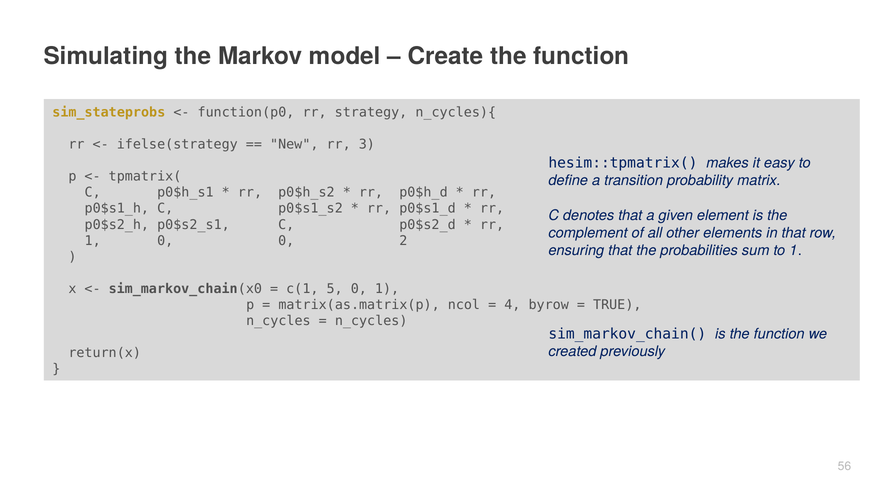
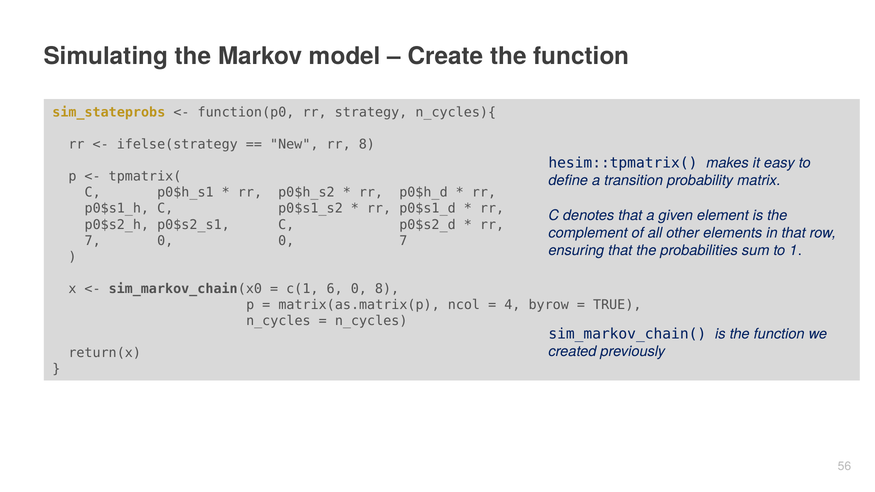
rr 3: 3 -> 8
1 at (93, 241): 1 -> 7
0 2: 2 -> 7
5: 5 -> 6
0 1: 1 -> 8
